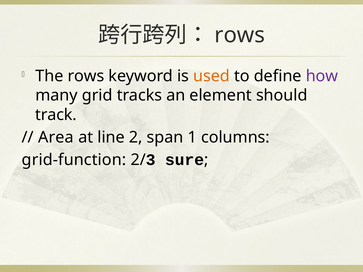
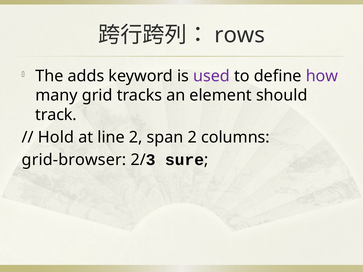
The rows: rows -> adds
used colour: orange -> purple
Area: Area -> Hold
span 1: 1 -> 2
grid-function: grid-function -> grid-browser
